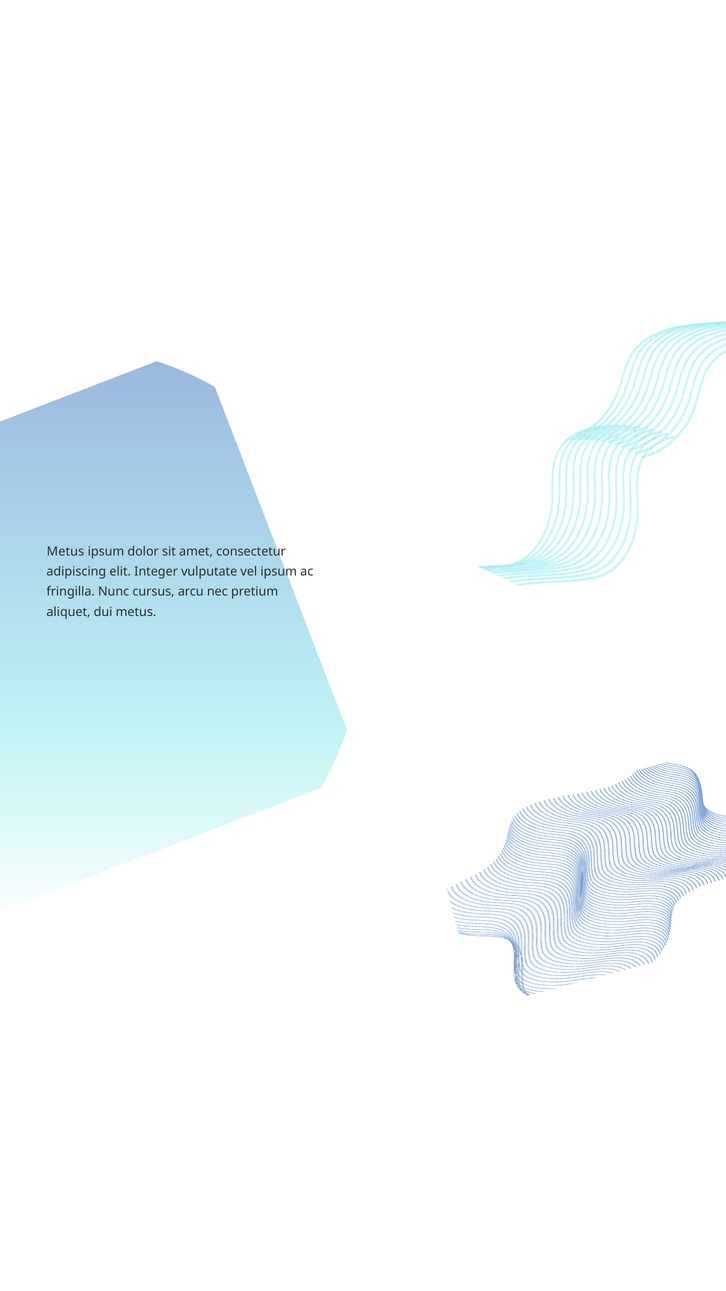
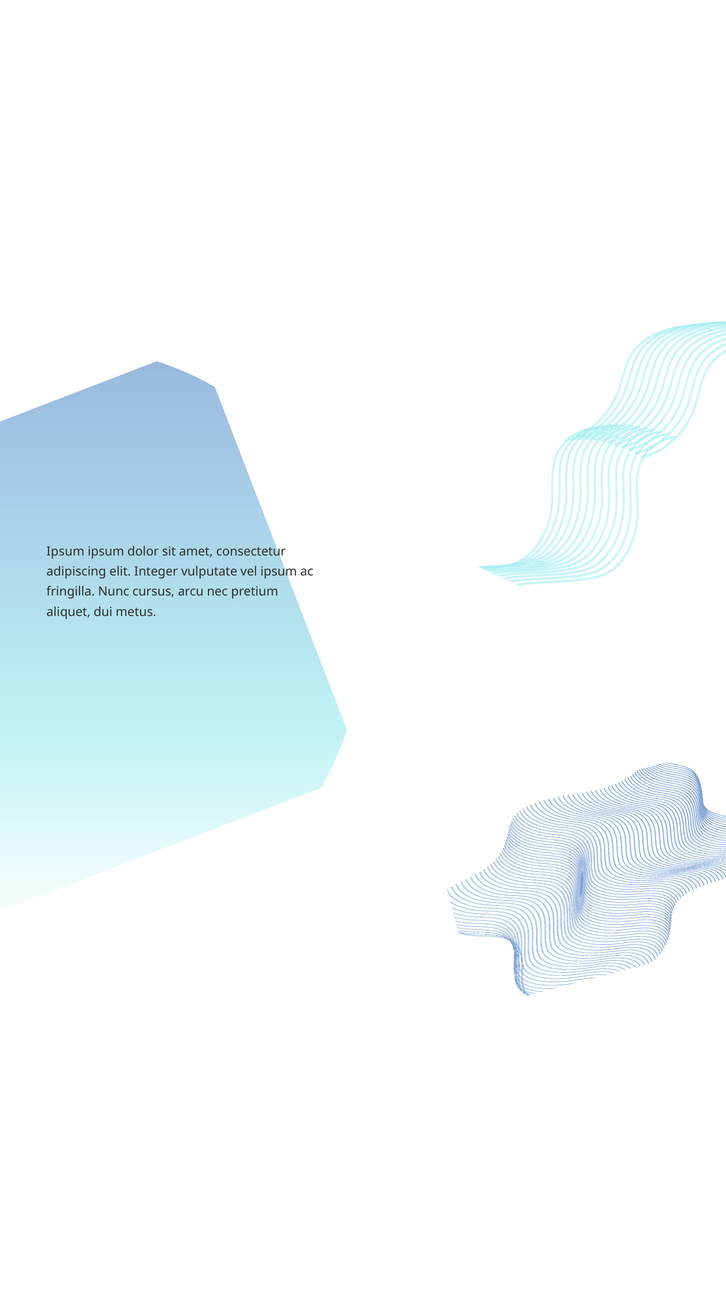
Metus at (65, 551): Metus -> Ipsum
